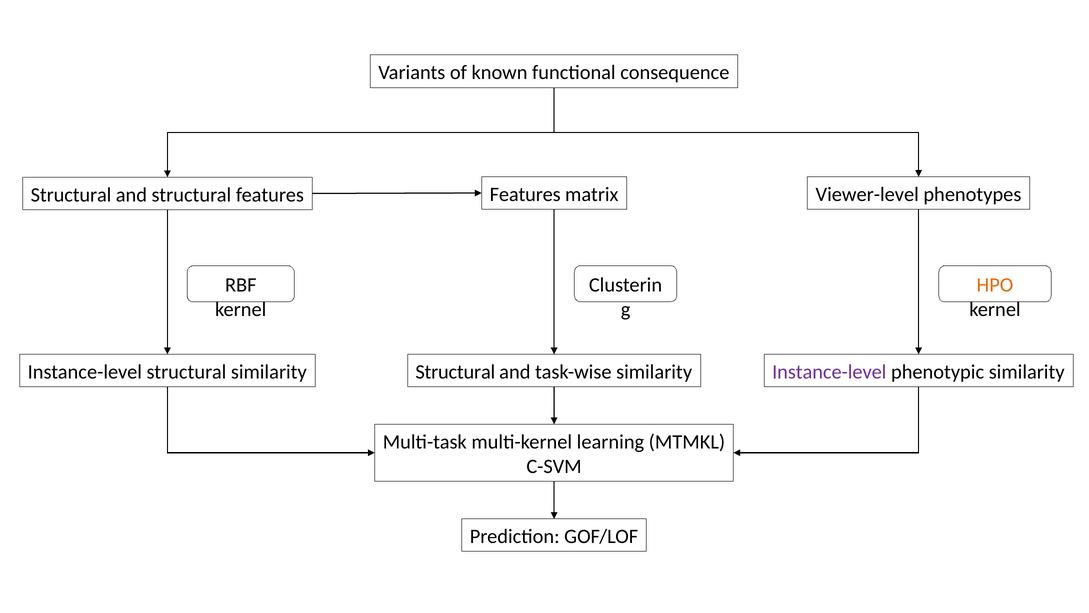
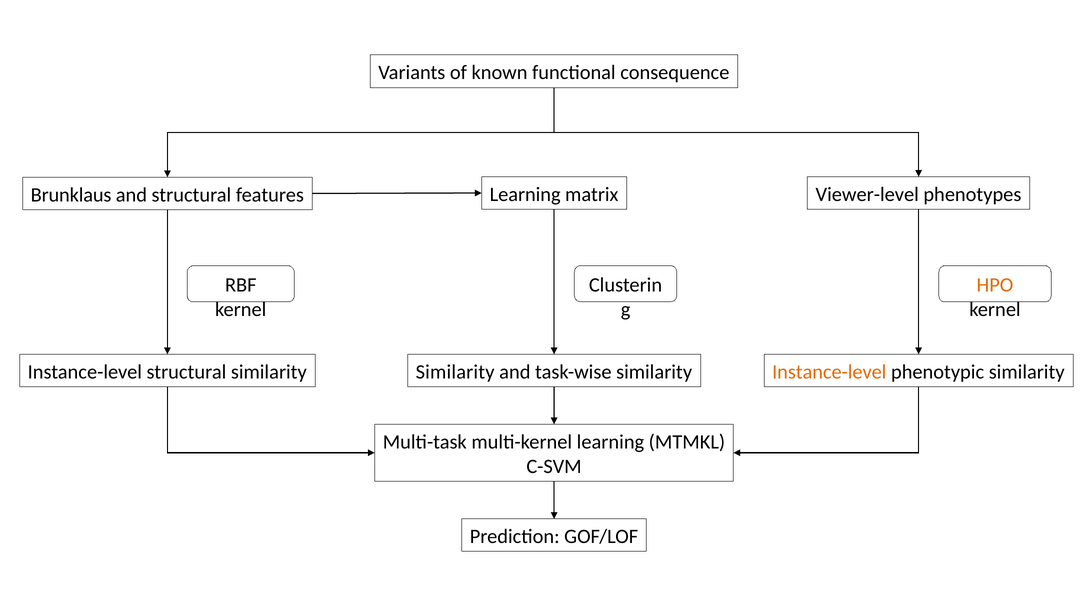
Features at (525, 194): Features -> Learning
Structural at (71, 195): Structural -> Brunklaus
Structural at (455, 372): Structural -> Similarity
Instance-level at (829, 372) colour: purple -> orange
